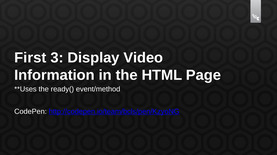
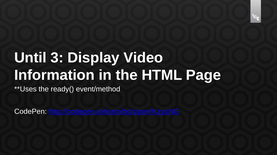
First: First -> Until
